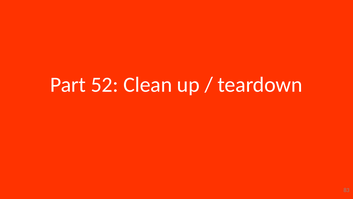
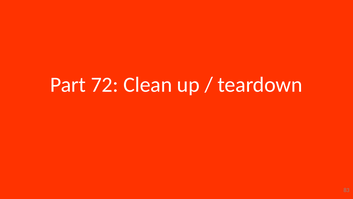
52: 52 -> 72
